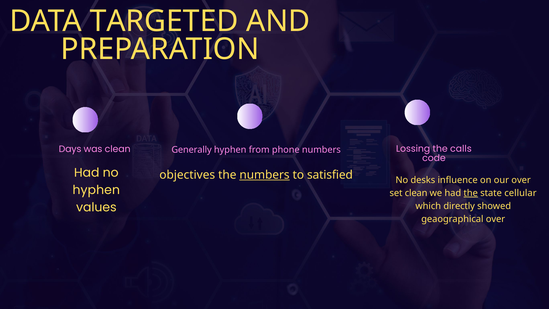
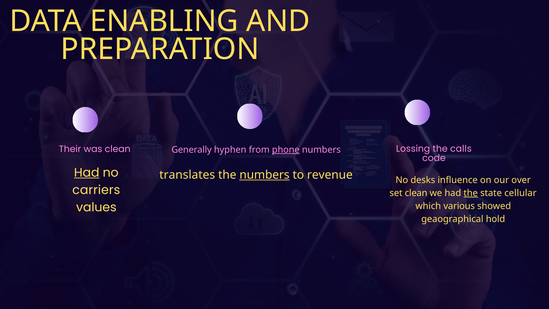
TARGETED: TARGETED -> ENABLING
phone underline: none -> present
Days: Days -> Their
objectives: objectives -> translates
satisfied: satisfied -> revenue
Had at (87, 173) underline: none -> present
hyphen at (96, 190): hyphen -> carriers
directly: directly -> various
geaographical over: over -> hold
